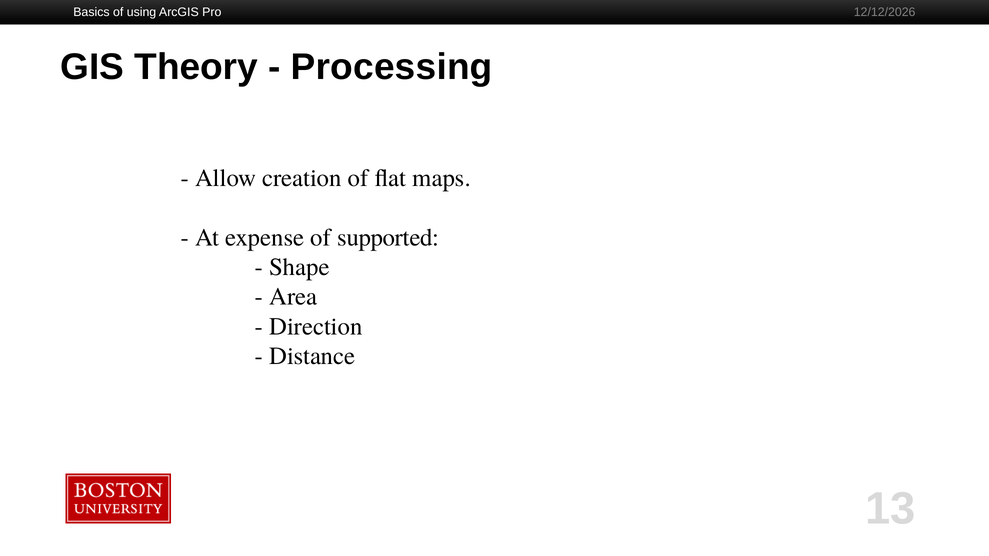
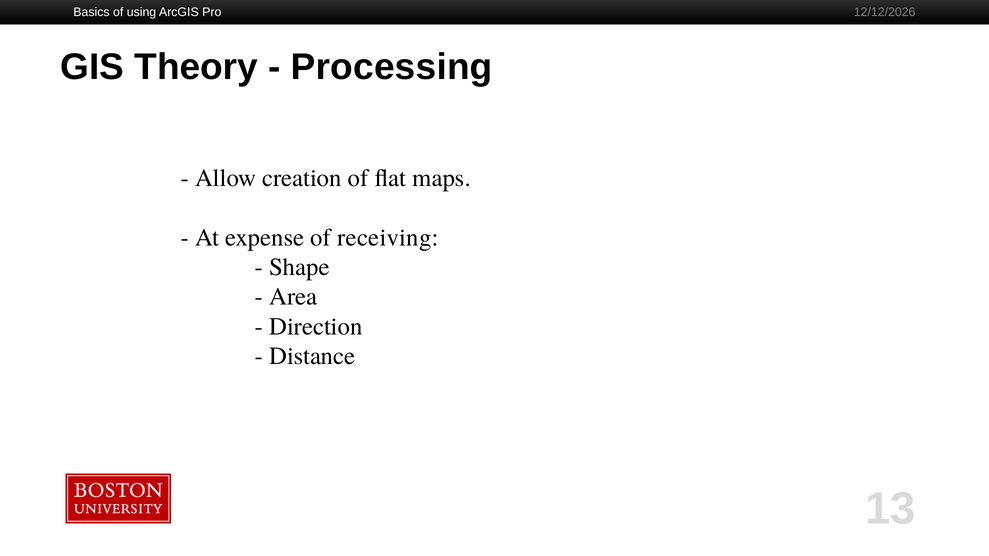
supported: supported -> receiving
